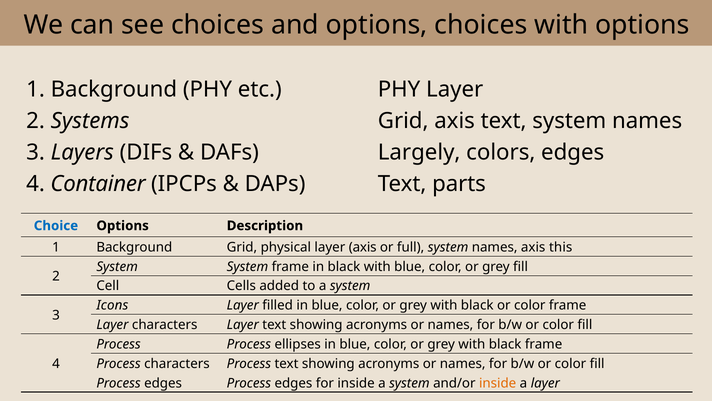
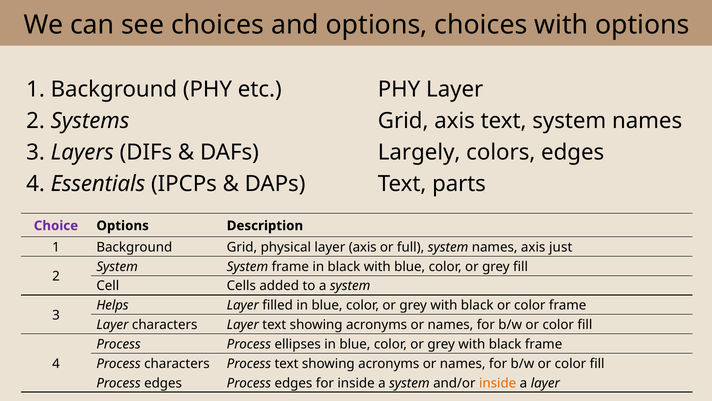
Container: Container -> Essentials
Choice colour: blue -> purple
this: this -> just
Icons: Icons -> Helps
